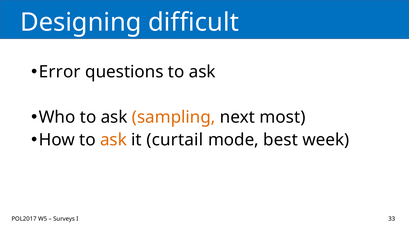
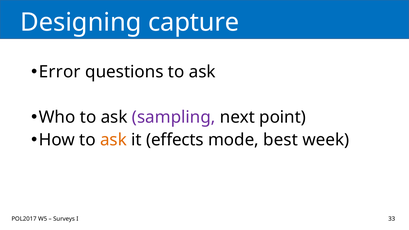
difficult: difficult -> capture
sampling colour: orange -> purple
most: most -> point
curtail: curtail -> effects
